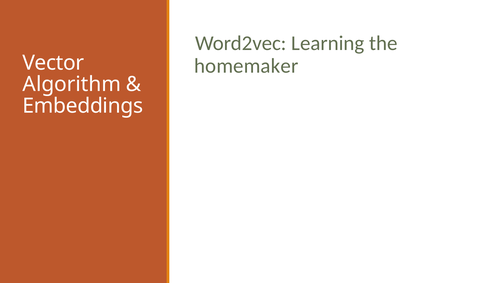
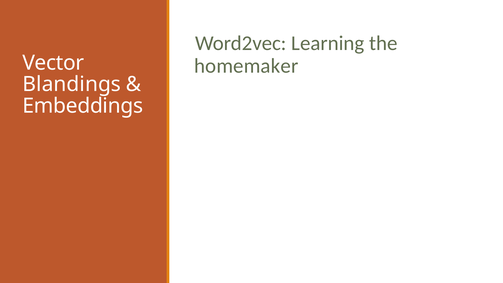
Algorithm: Algorithm -> Blandings
